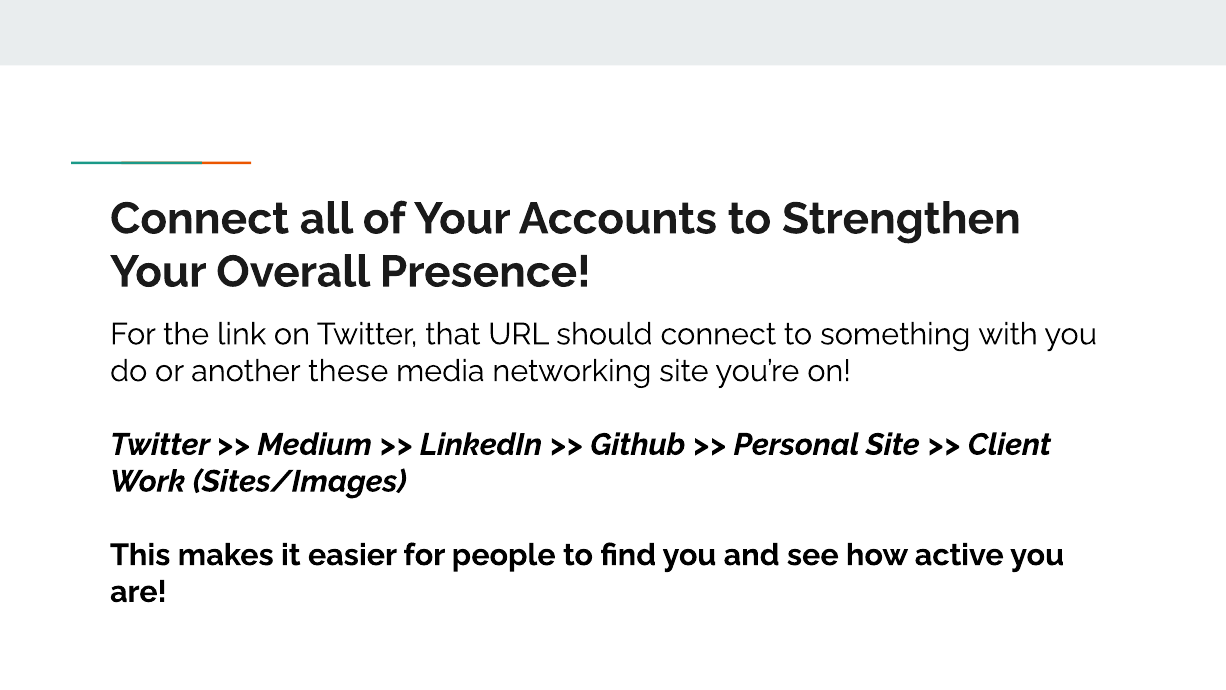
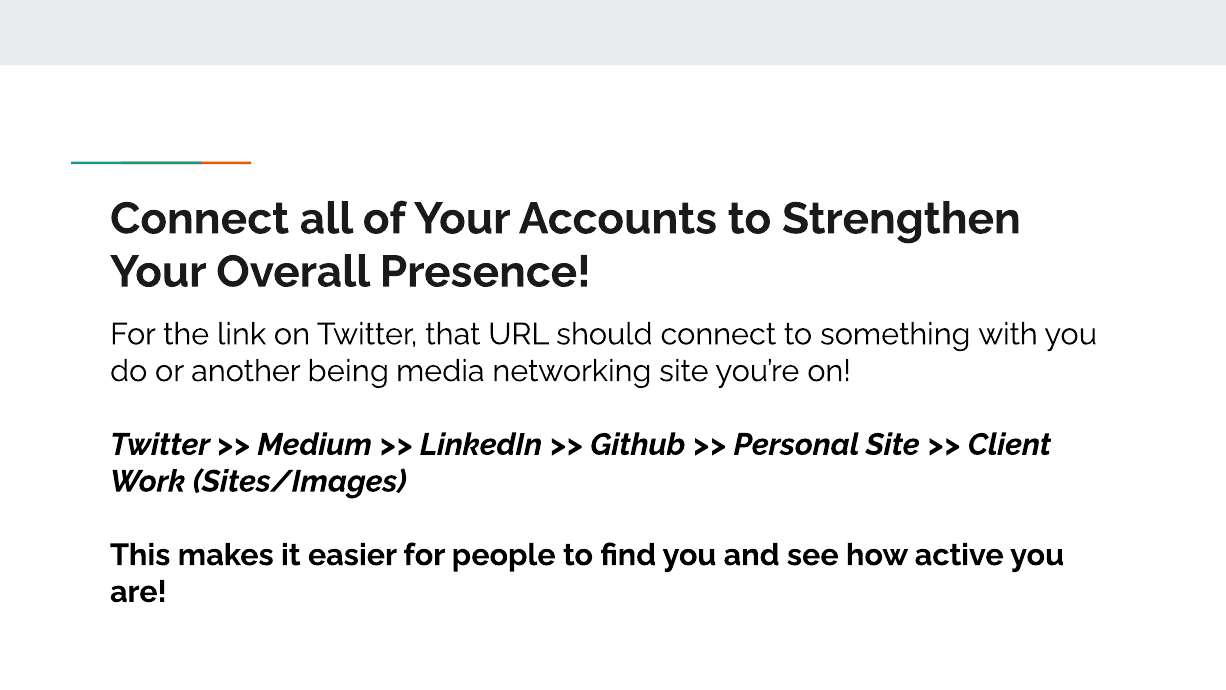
these: these -> being
